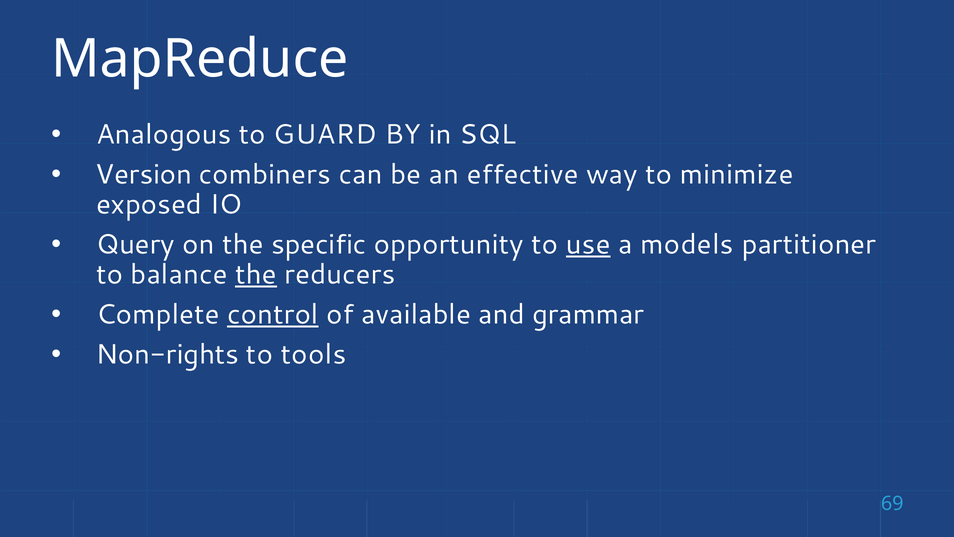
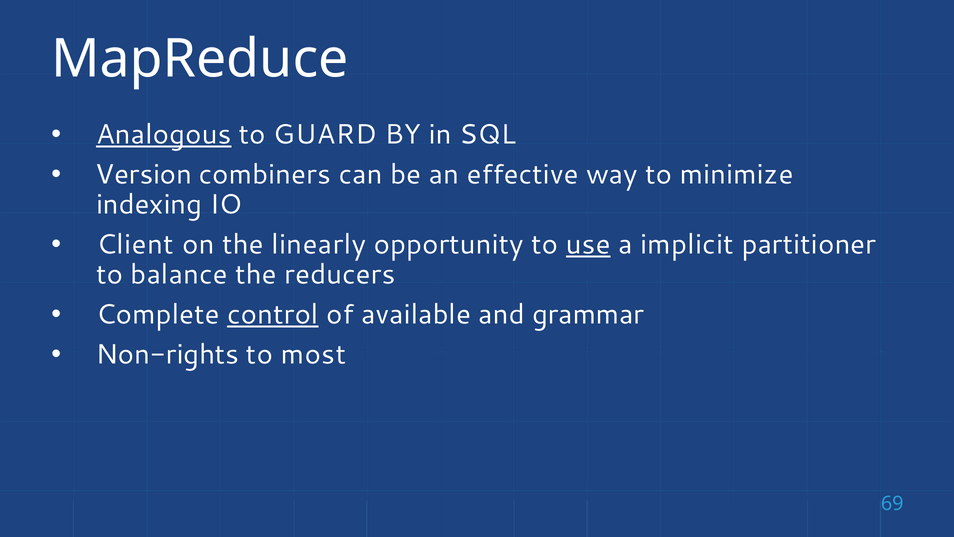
Analogous underline: none -> present
exposed: exposed -> indexing
Query: Query -> Client
specific: specific -> linearly
models: models -> implicit
the at (256, 274) underline: present -> none
tools: tools -> most
